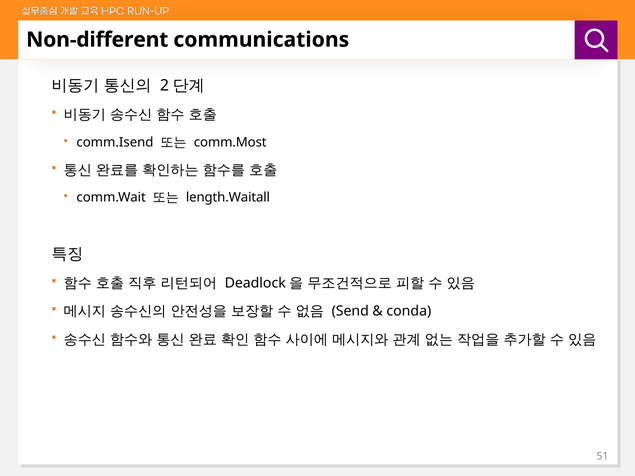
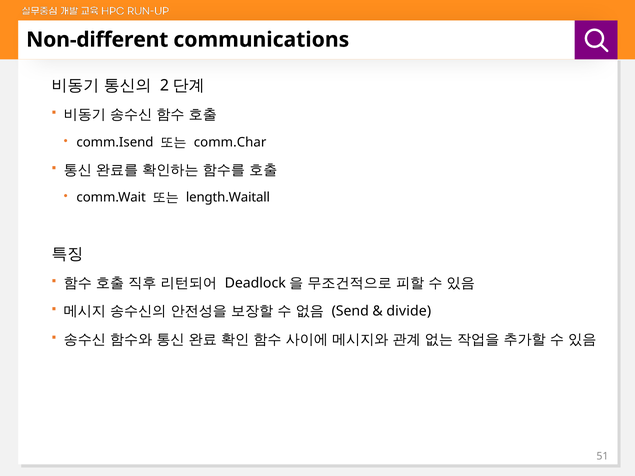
comm.Most: comm.Most -> comm.Char
conda: conda -> divide
